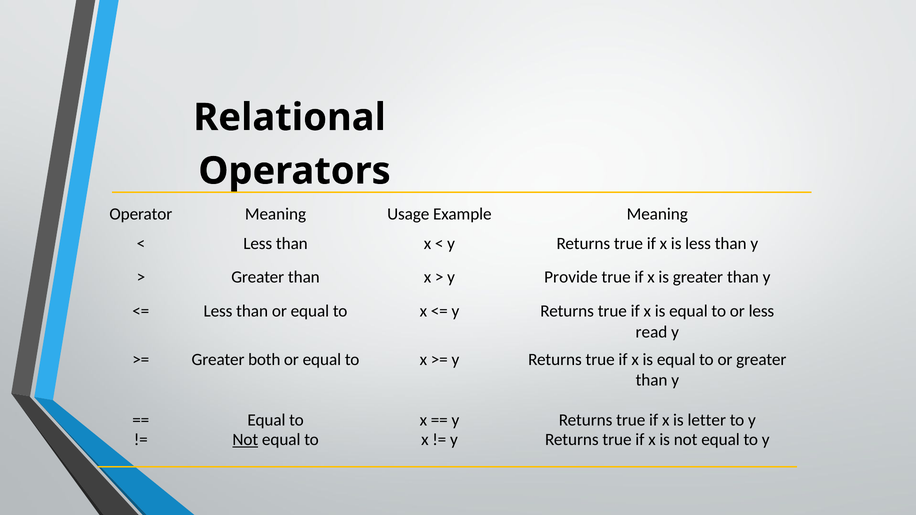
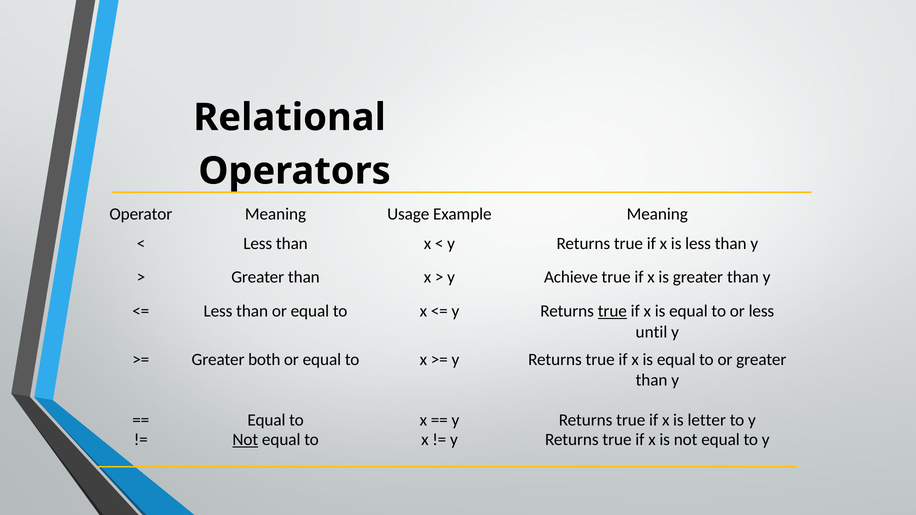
Provide: Provide -> Achieve
true at (612, 311) underline: none -> present
read: read -> until
